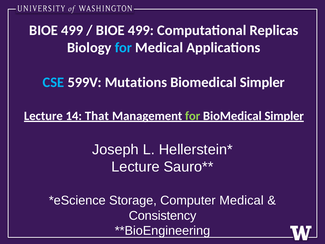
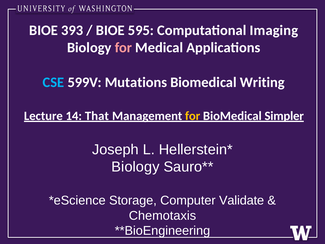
499 at (72, 30): 499 -> 393
499 at (141, 30): 499 -> 595
Replicas: Replicas -> Imaging
for at (123, 48) colour: light blue -> pink
Simpler at (262, 82): Simpler -> Writing
for at (193, 116) colour: light green -> yellow
Lecture at (136, 167): Lecture -> Biology
Computer Medical: Medical -> Validate
Consistency: Consistency -> Chemotaxis
